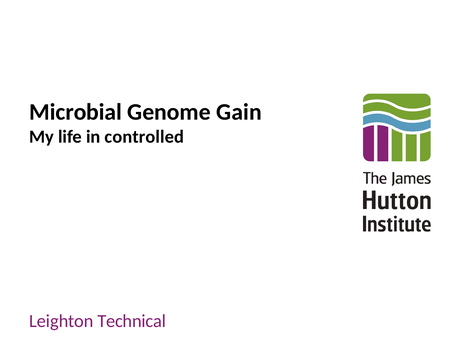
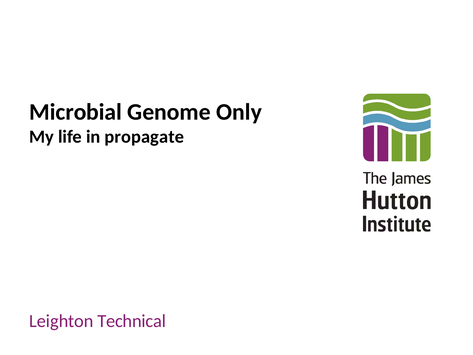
Gain: Gain -> Only
controlled: controlled -> propagate
